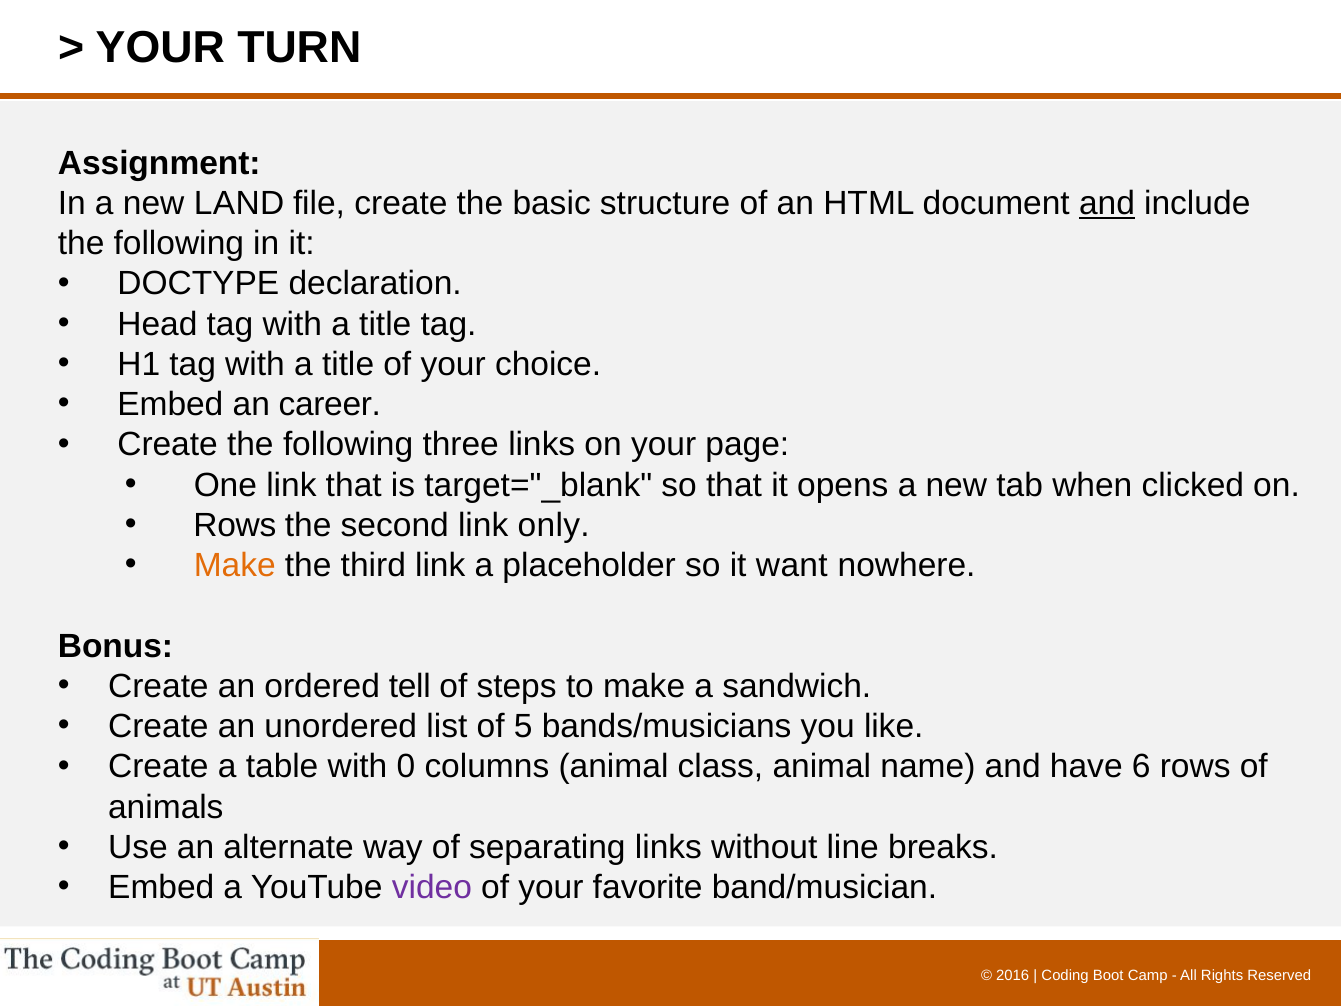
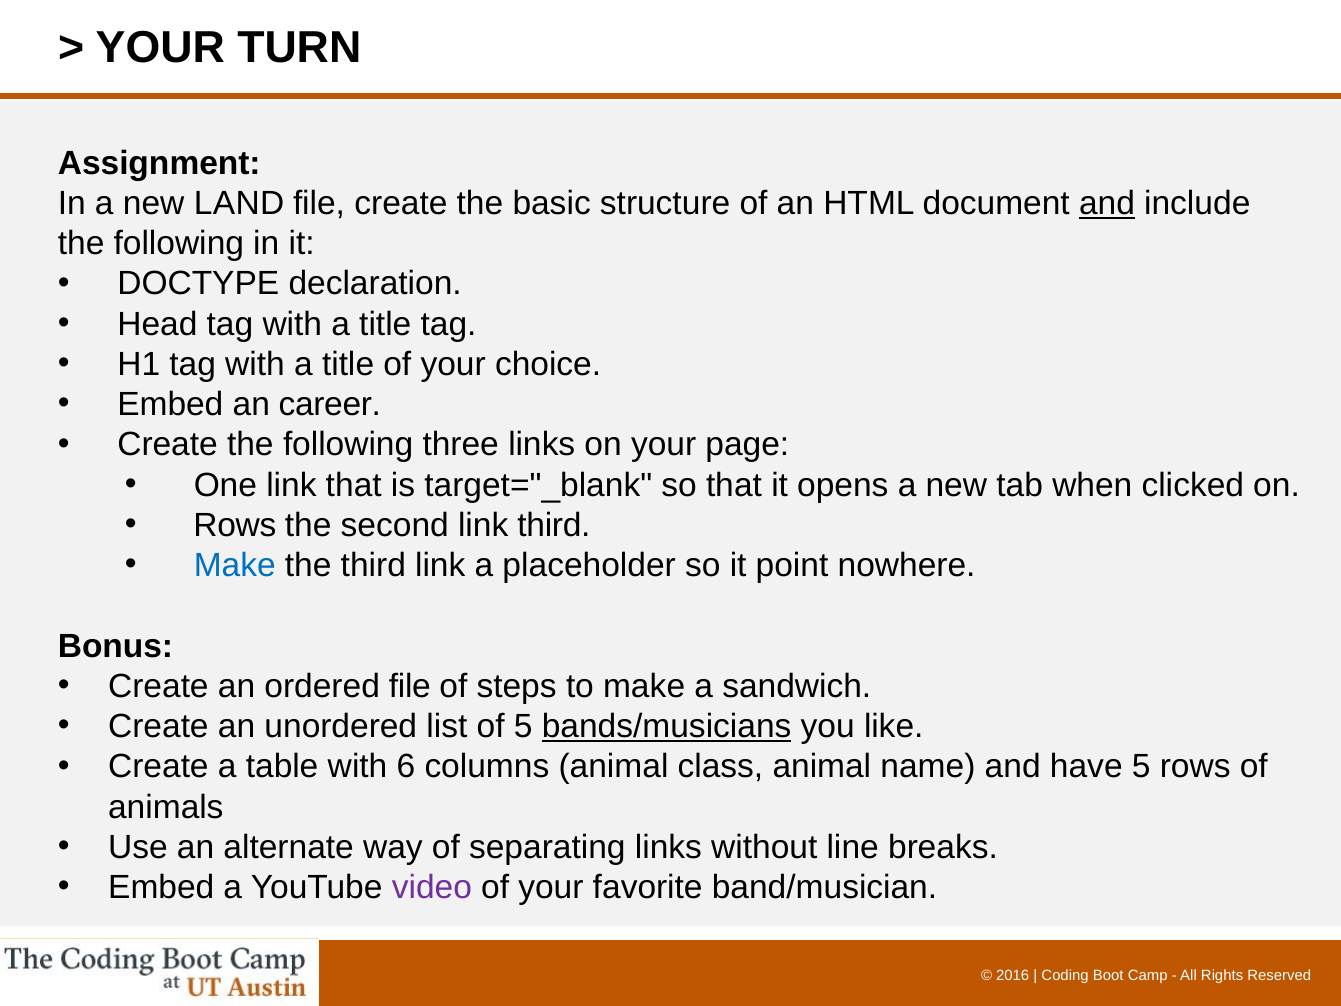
link only: only -> third
Make at (235, 565) colour: orange -> blue
want: want -> point
ordered tell: tell -> file
bands/musicians underline: none -> present
0: 0 -> 6
have 6: 6 -> 5
